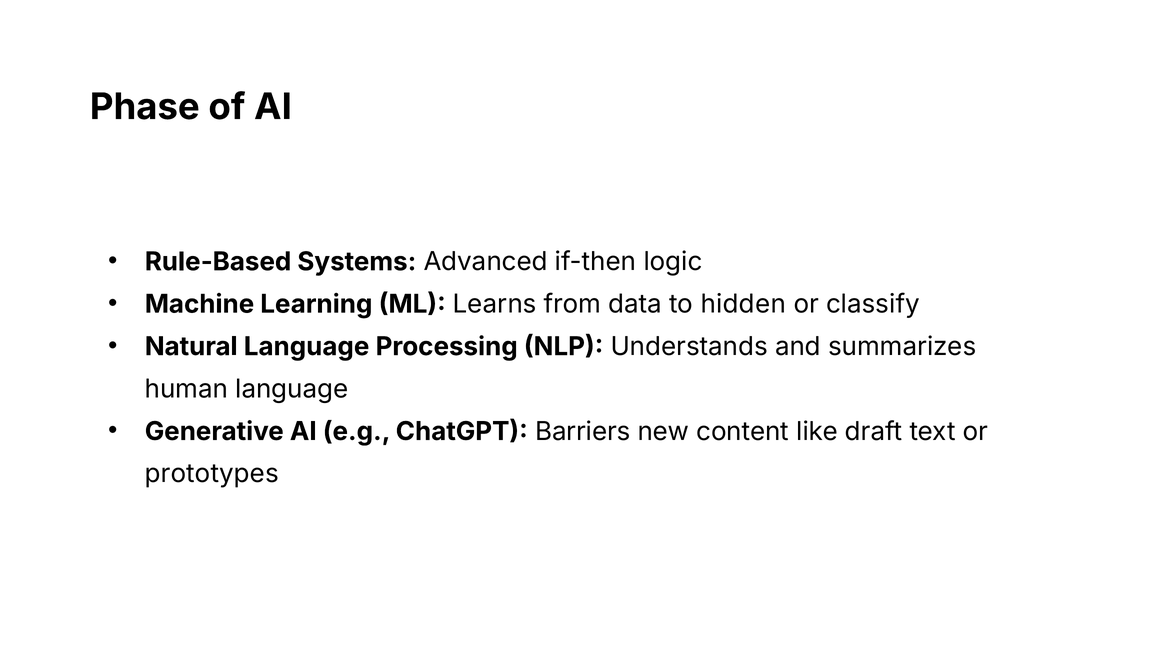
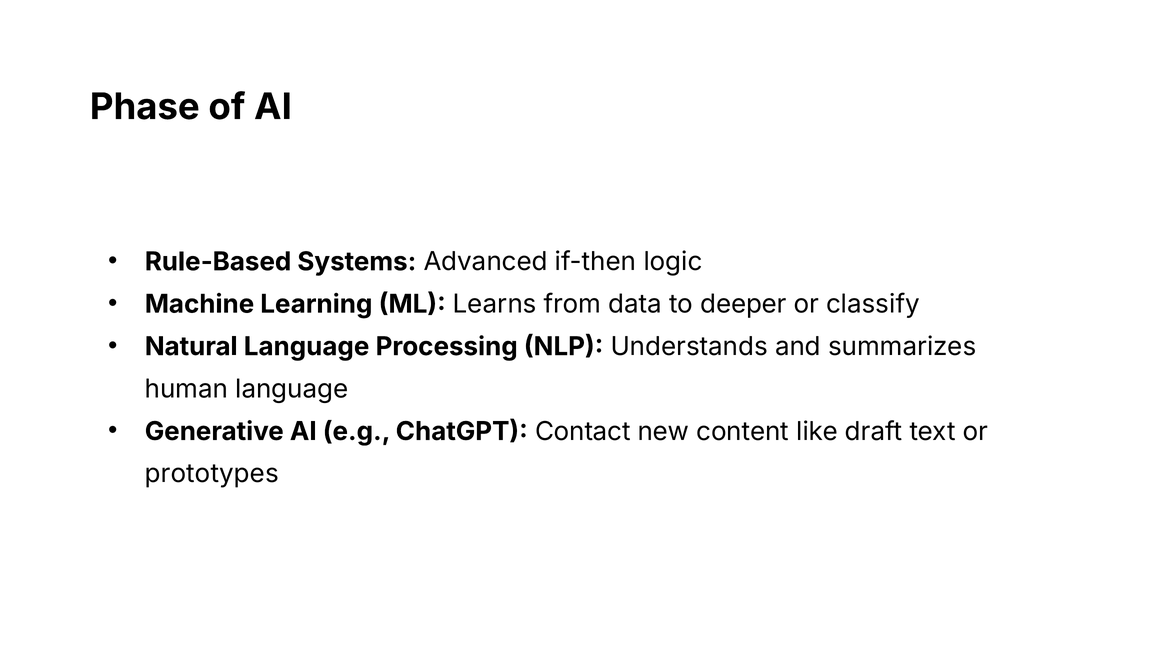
hidden: hidden -> deeper
Barriers: Barriers -> Contact
